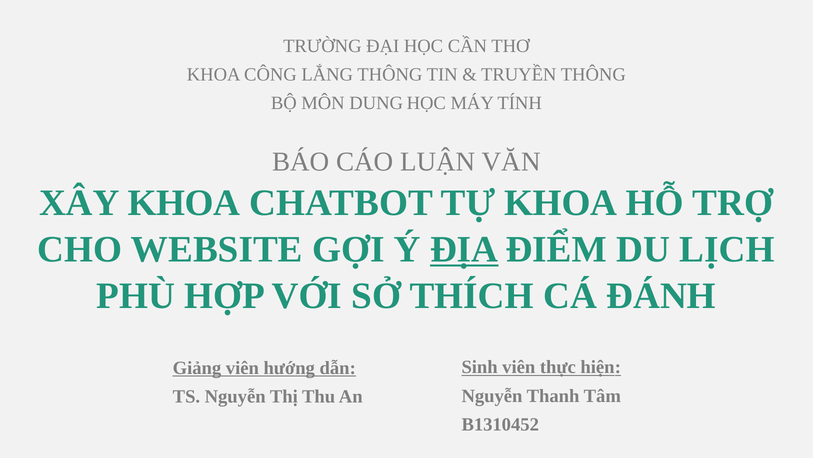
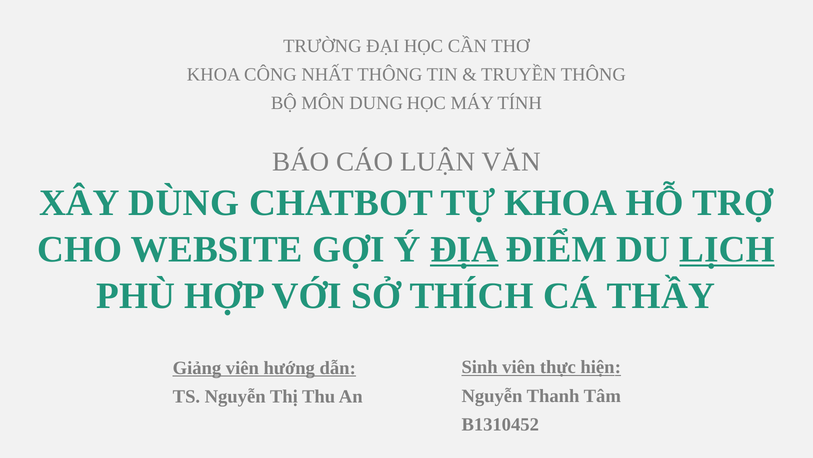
LẮNG: LẮNG -> NHẤT
XÂY KHOA: KHOA -> DÙNG
LỊCH underline: none -> present
ĐÁNH: ĐÁNH -> THẦY
